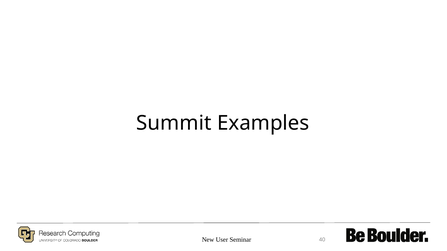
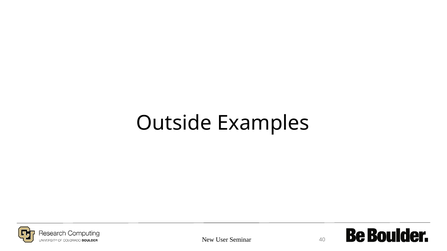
Summit: Summit -> Outside
